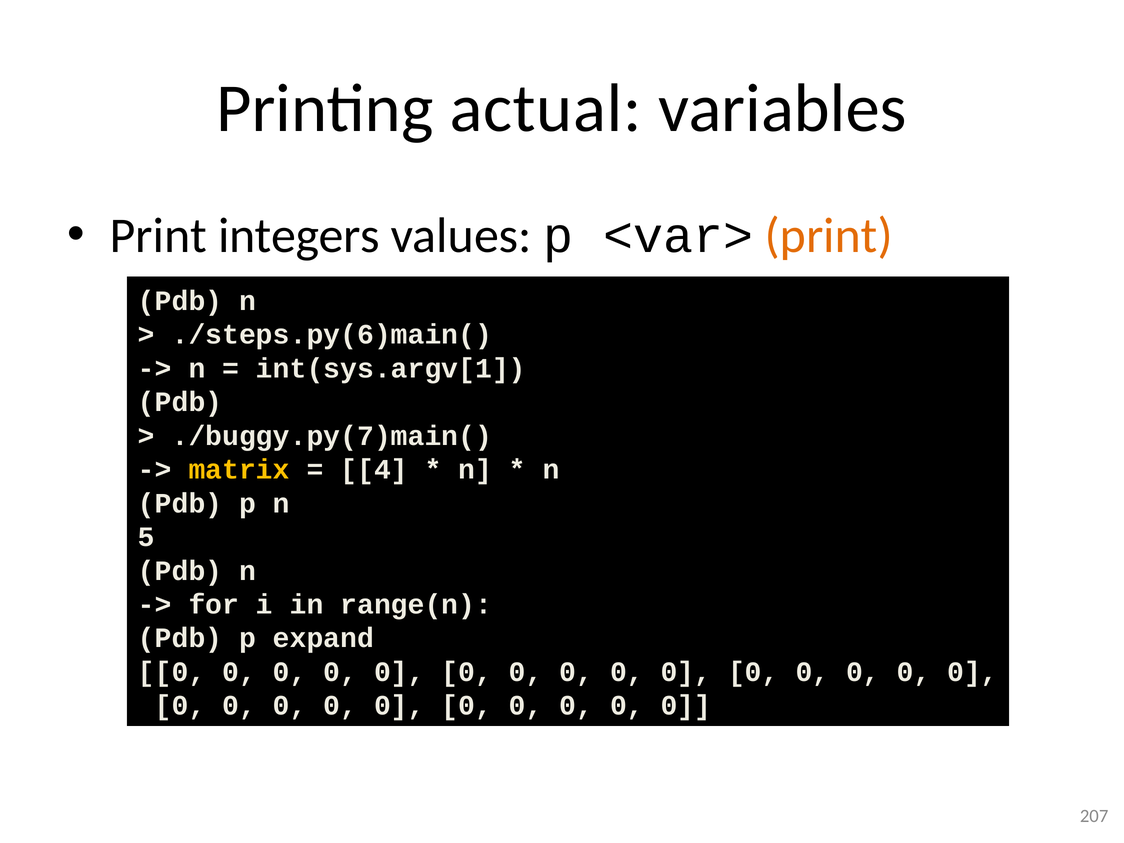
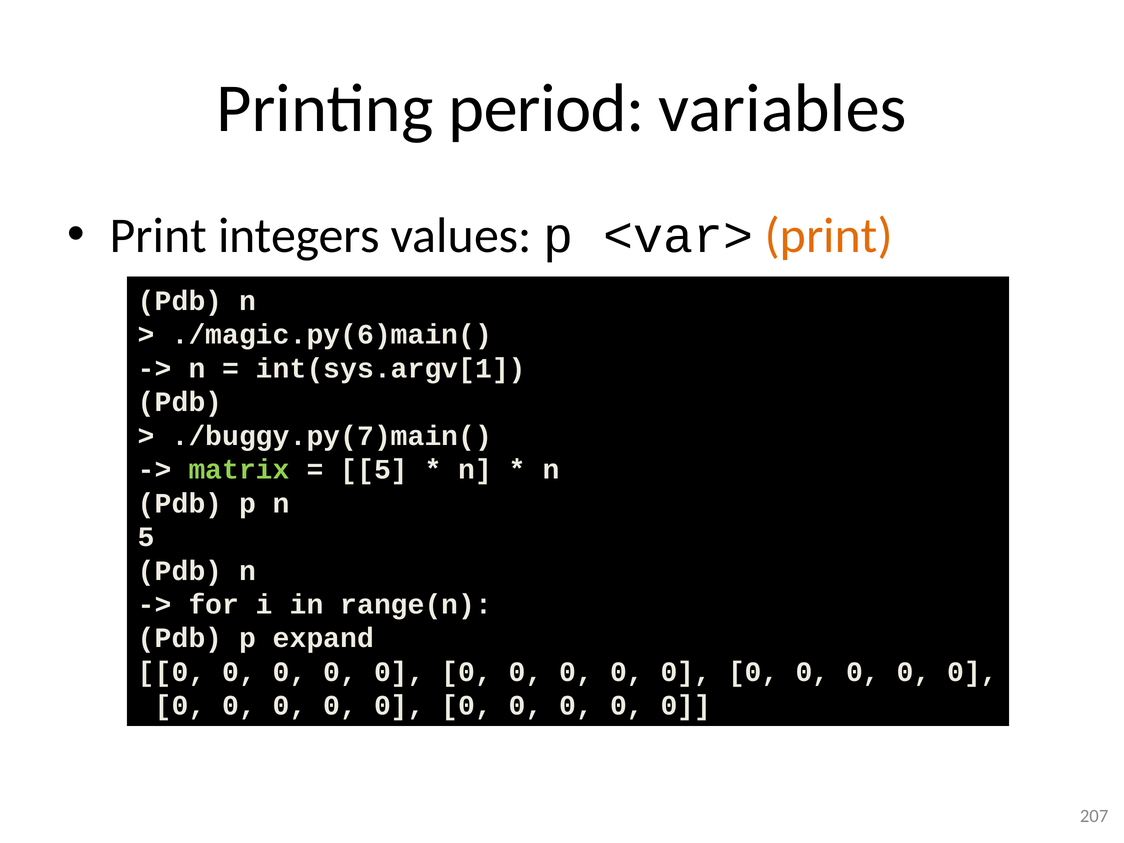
actual: actual -> period
./steps.py(6)main(: ./steps.py(6)main( -> ./magic.py(6)main(
matrix colour: yellow -> light green
4 at (374, 470): 4 -> 5
